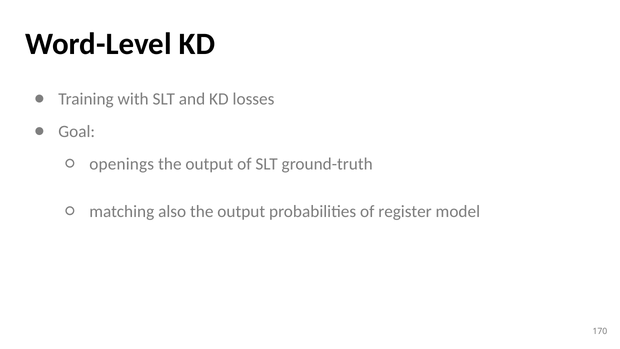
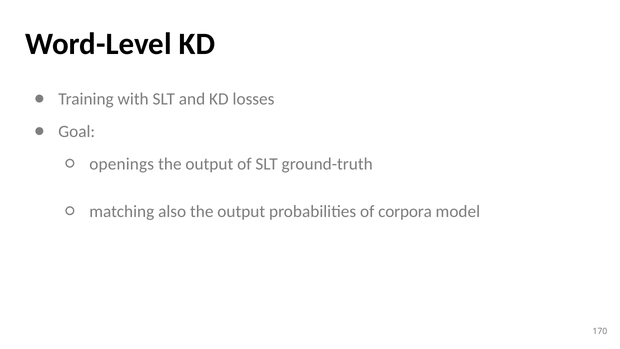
register: register -> corpora
